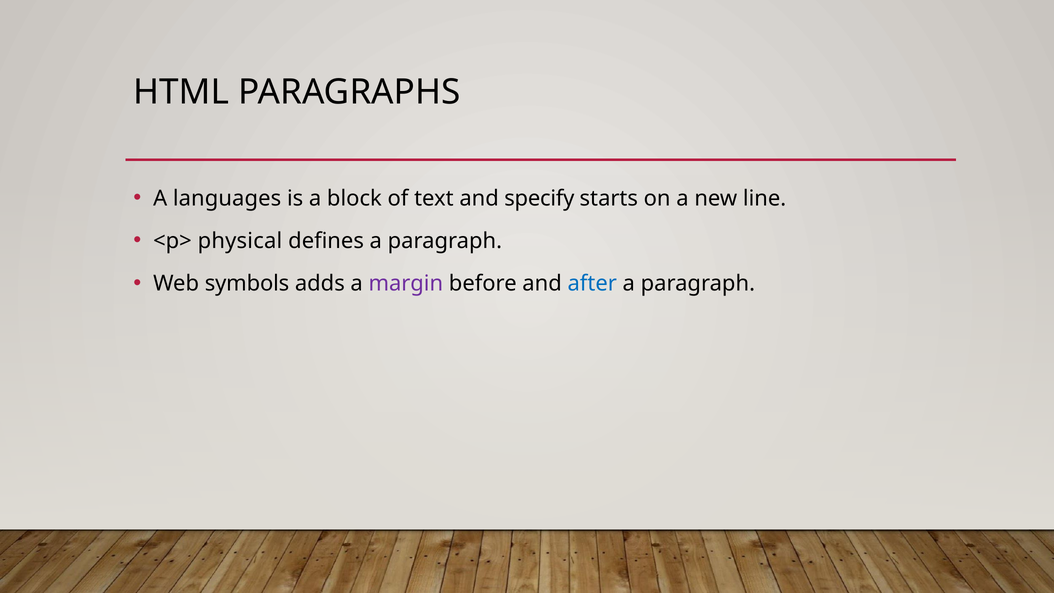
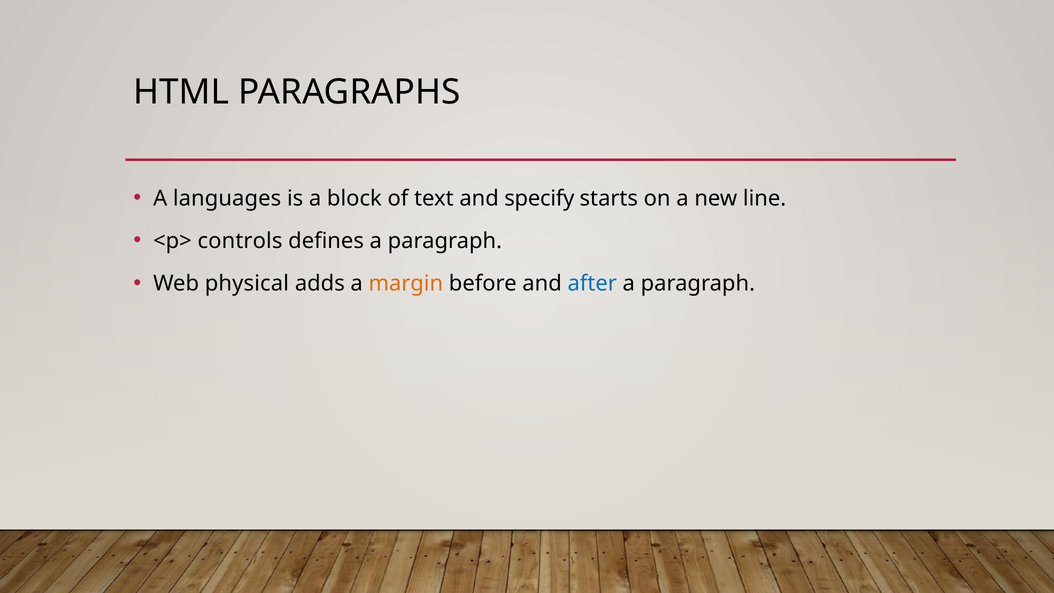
physical: physical -> controls
symbols: symbols -> physical
margin colour: purple -> orange
